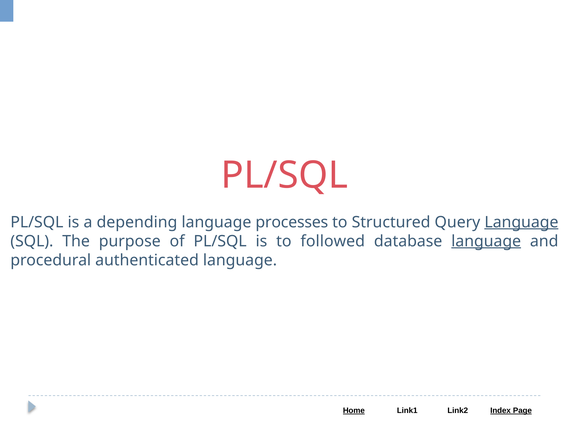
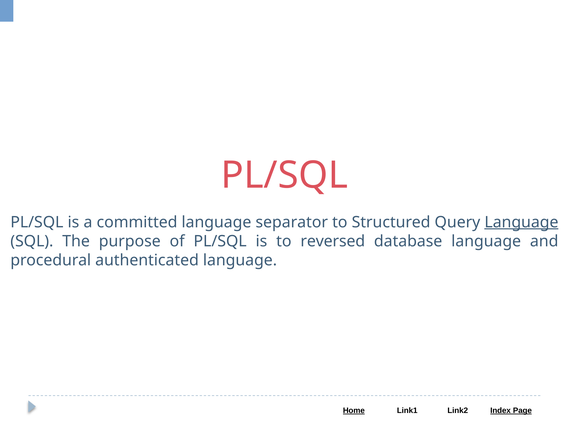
depending: depending -> committed
processes: processes -> separator
followed: followed -> reversed
language at (486, 241) underline: present -> none
